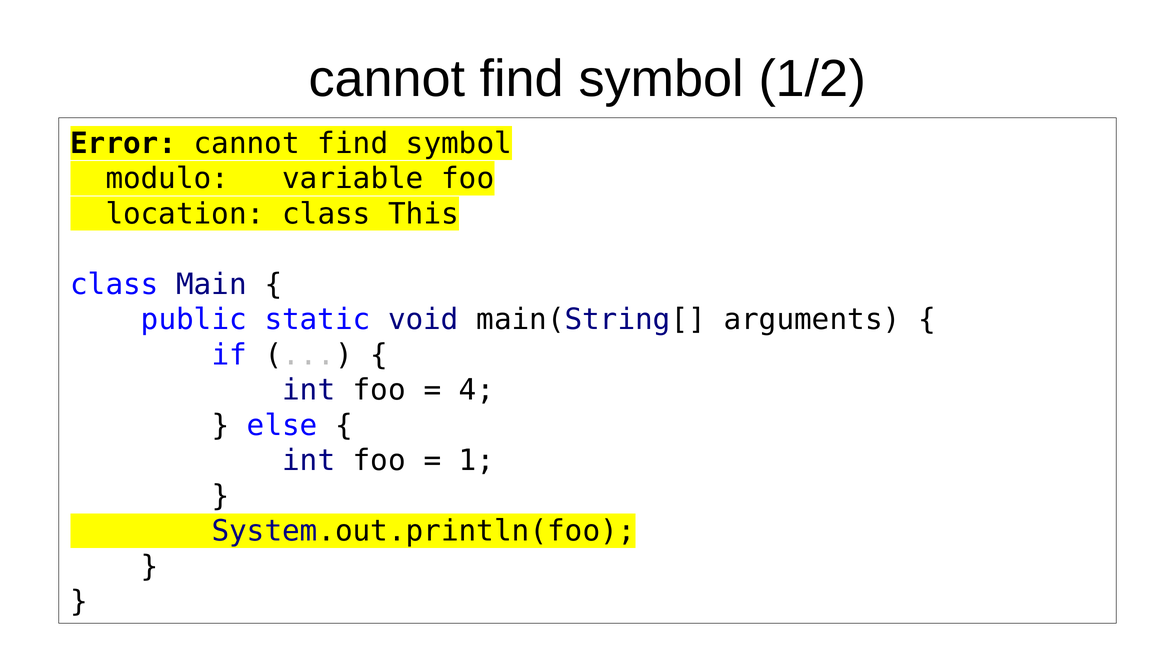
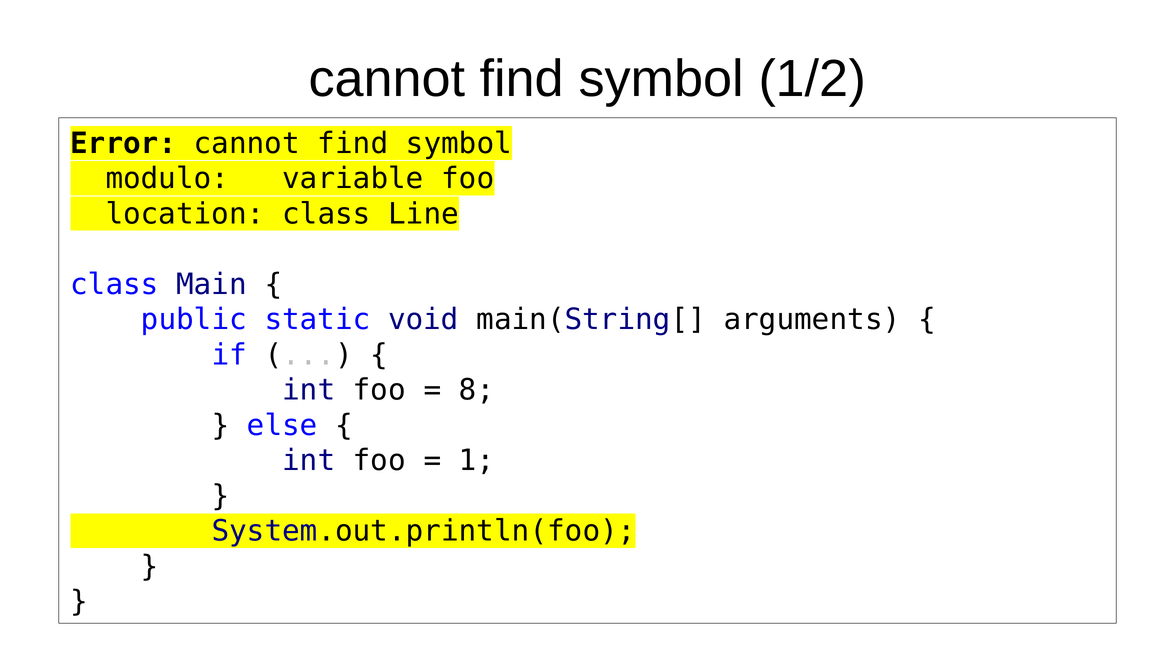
This: This -> Line
4: 4 -> 8
